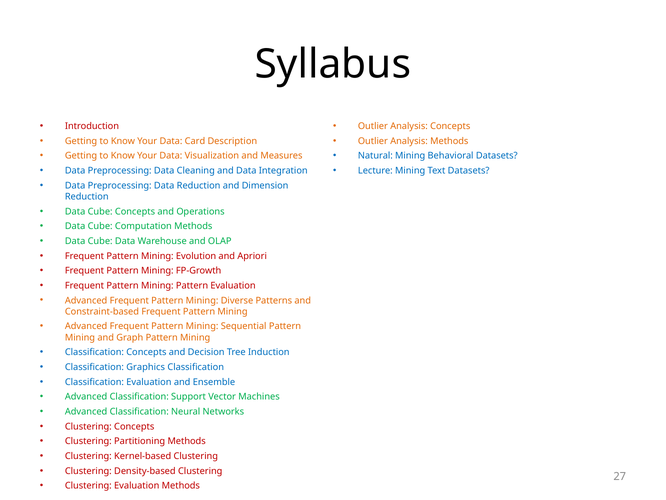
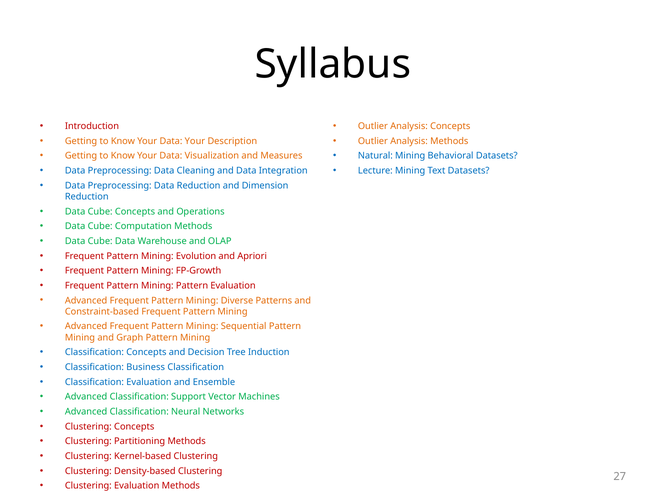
Data Card: Card -> Your
Graphics: Graphics -> Business
